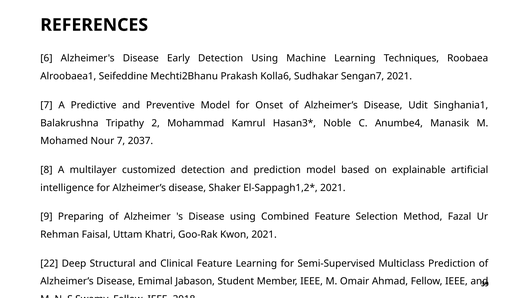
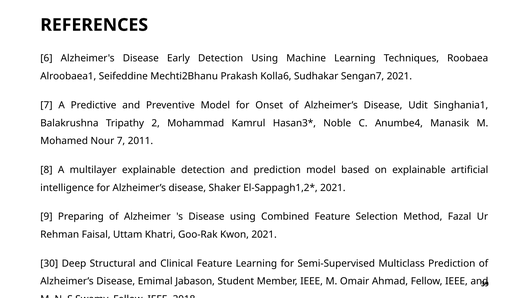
2037: 2037 -> 2011
multilayer customized: customized -> explainable
22: 22 -> 30
